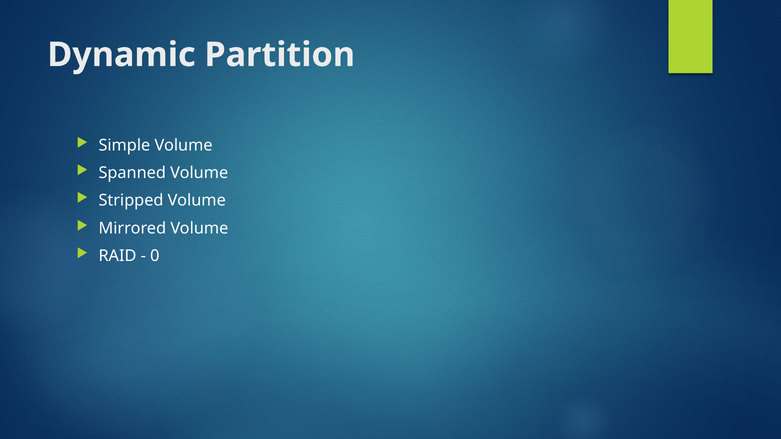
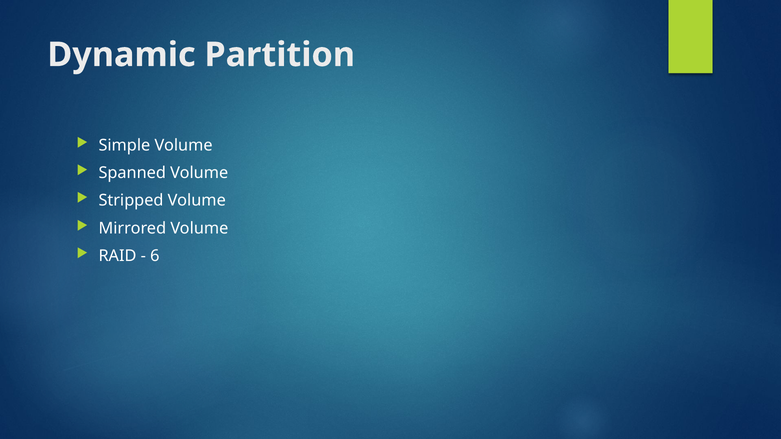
0: 0 -> 6
